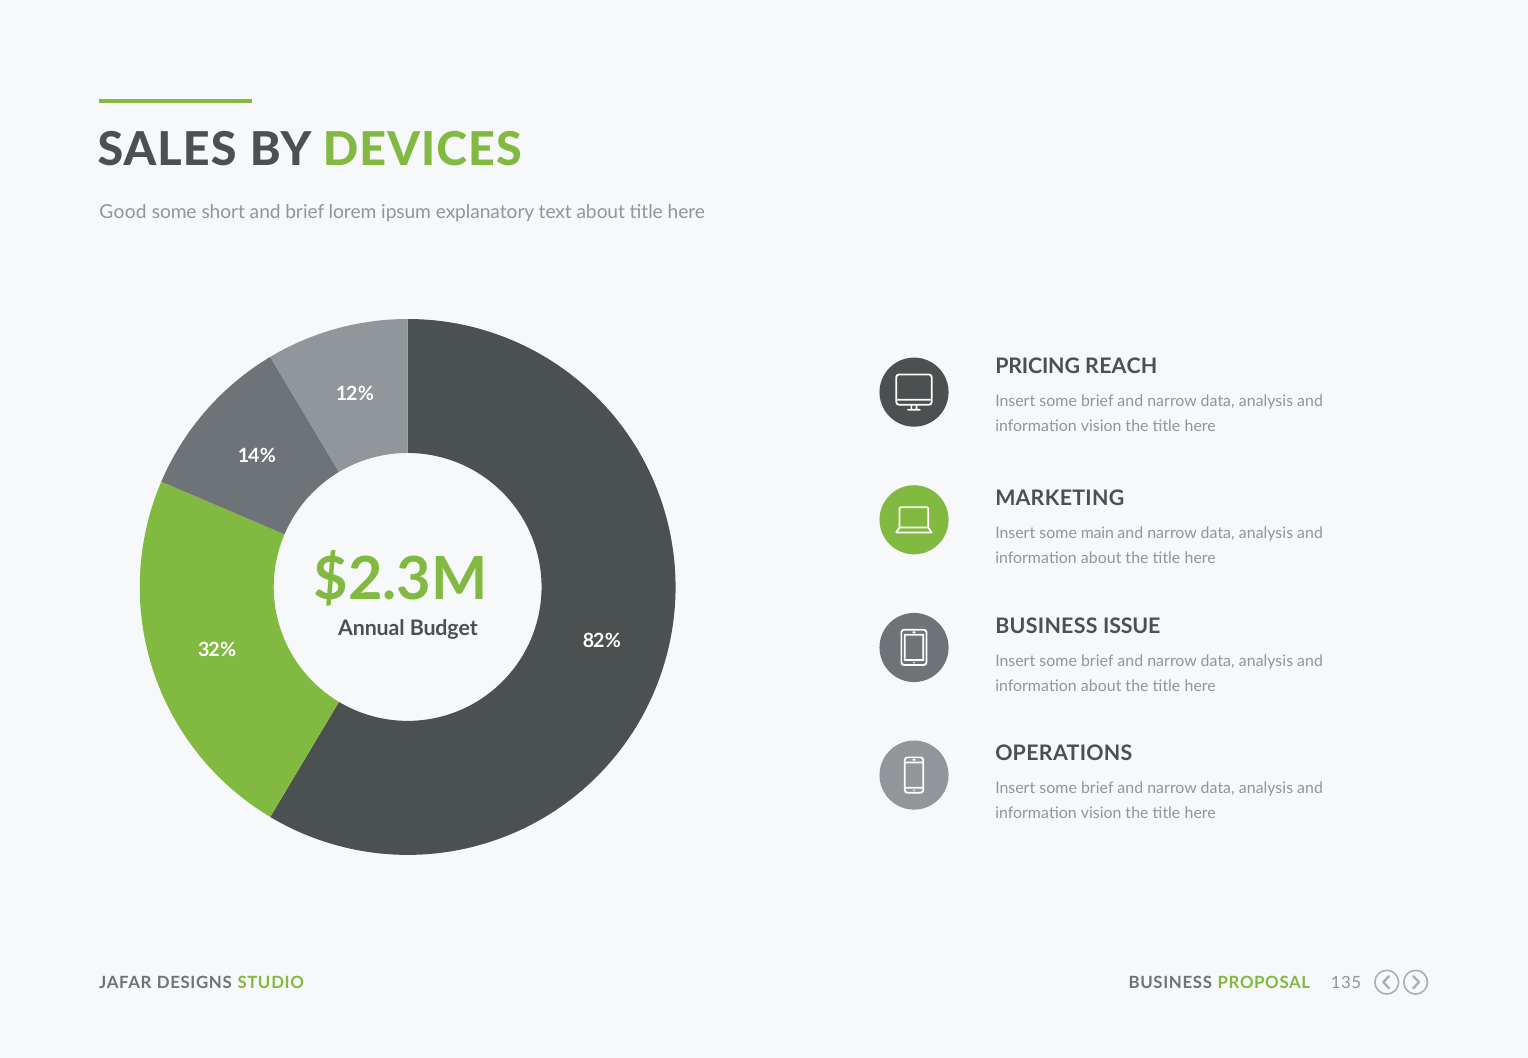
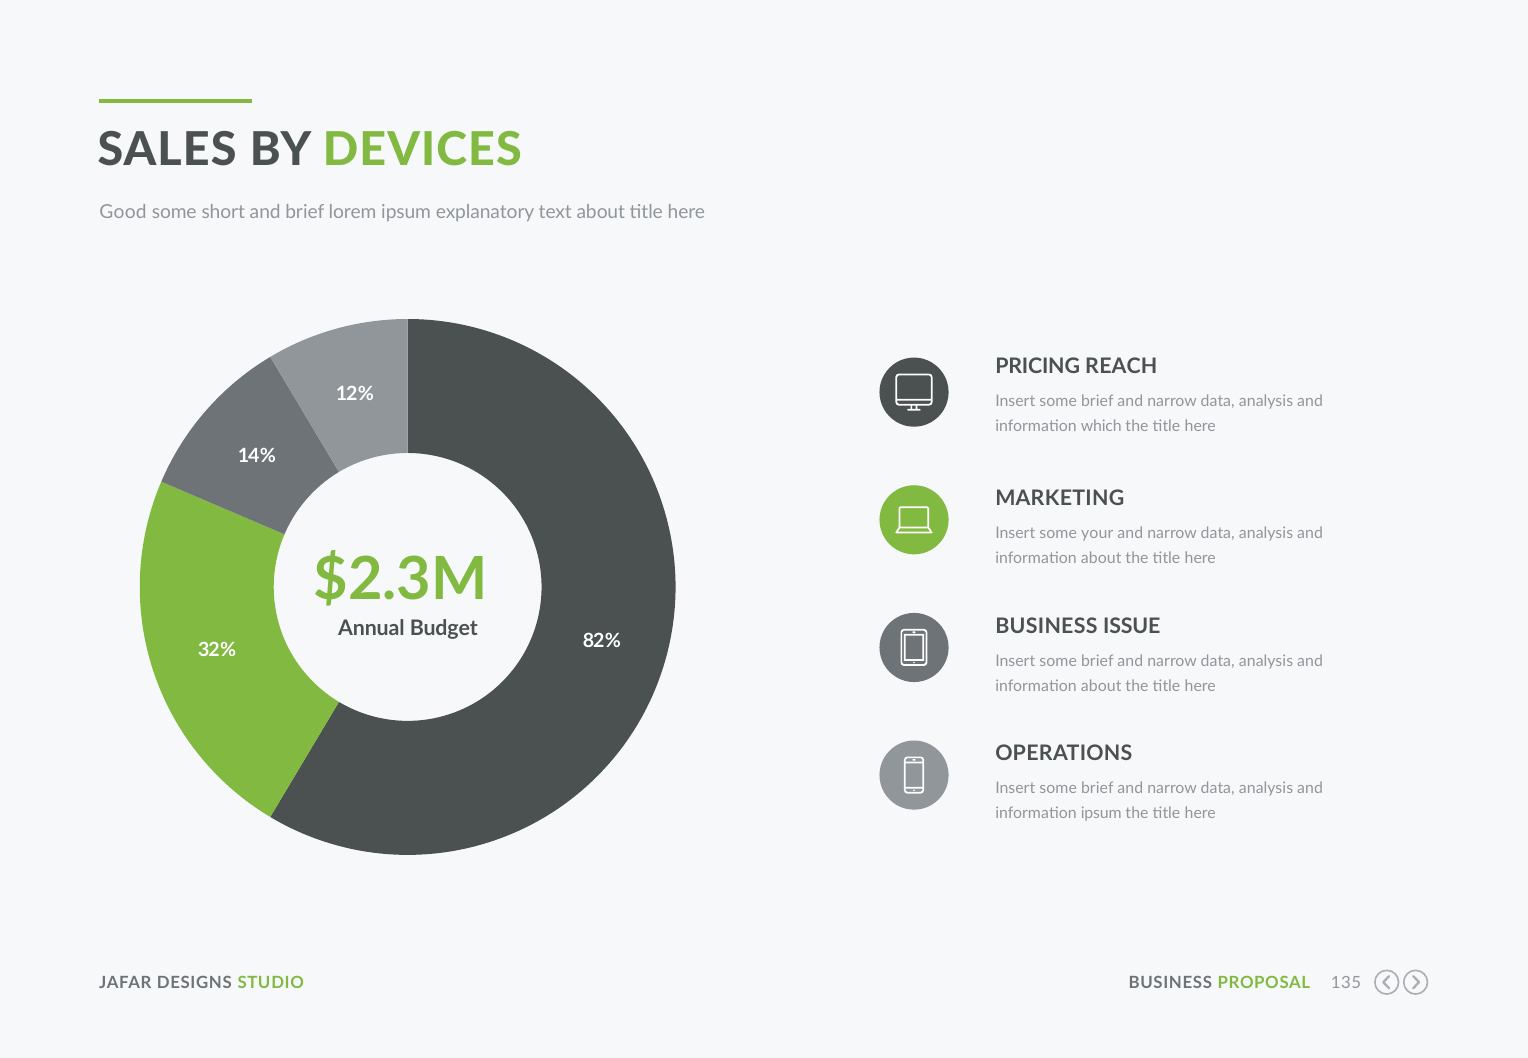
vision at (1101, 426): vision -> which
main: main -> your
vision at (1101, 813): vision -> ipsum
